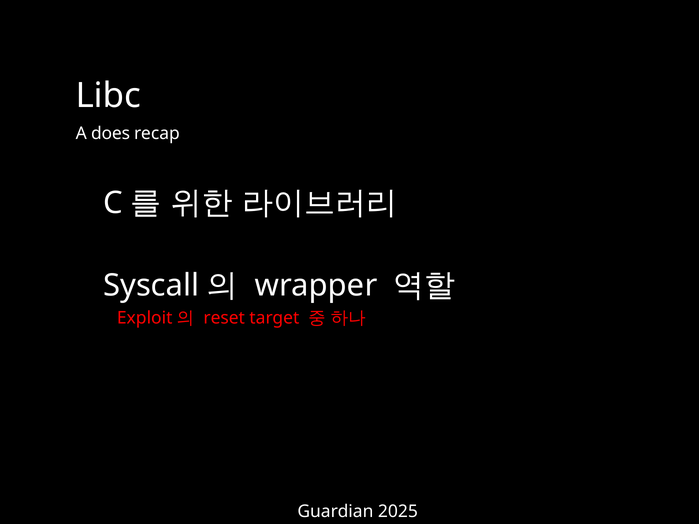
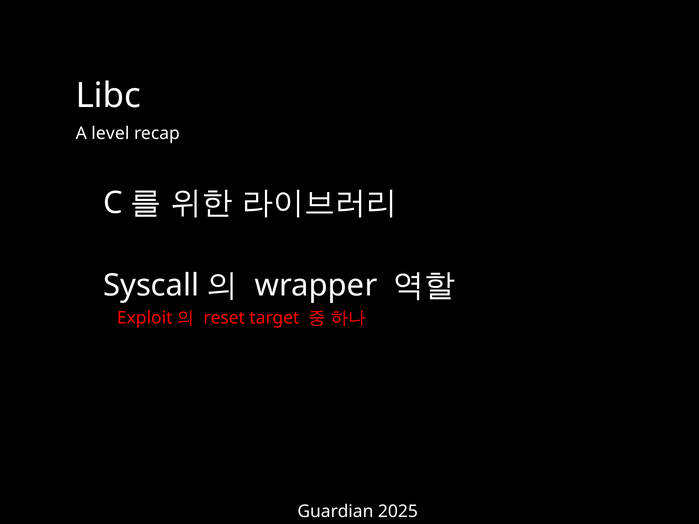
does: does -> level
